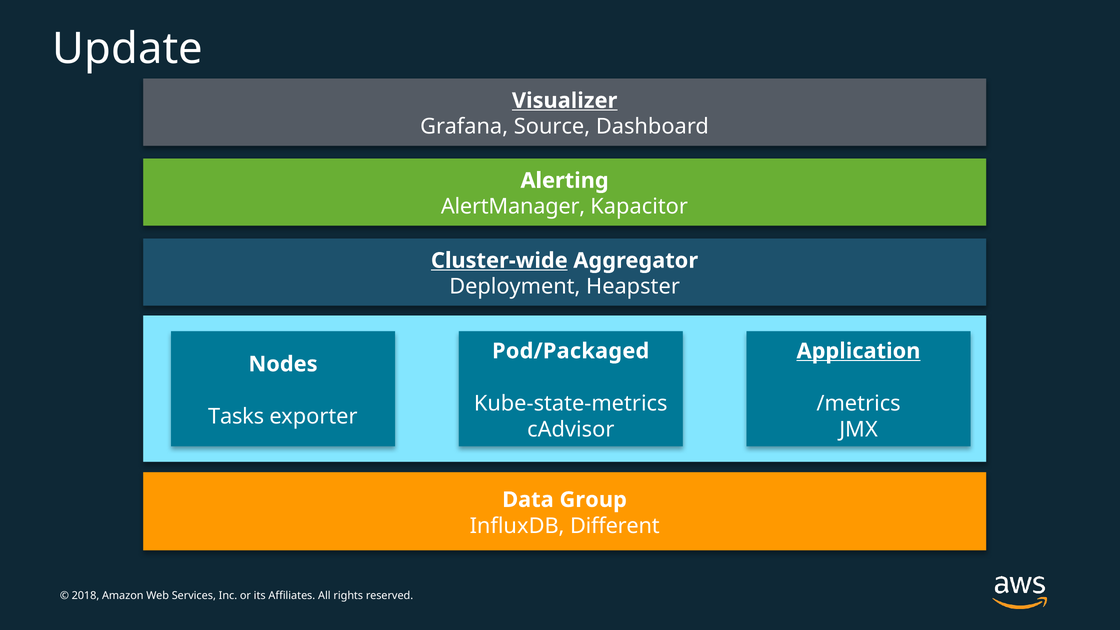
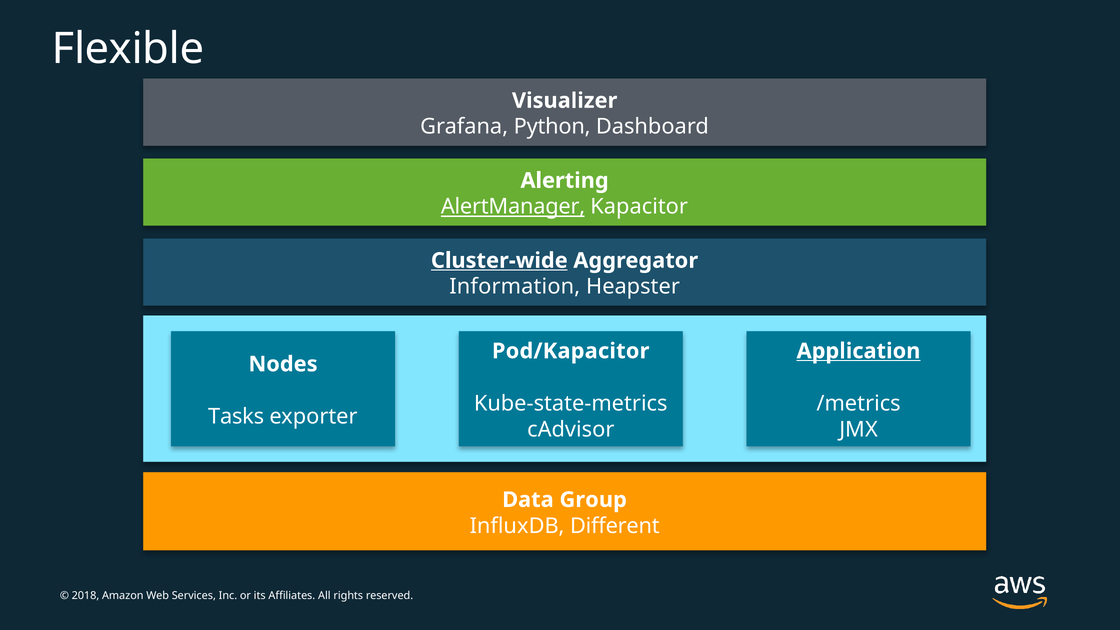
Update: Update -> Flexible
Visualizer underline: present -> none
Source: Source -> Python
AlertManager underline: none -> present
Deployment: Deployment -> Information
Pod/Packaged: Pod/Packaged -> Pod/Kapacitor
